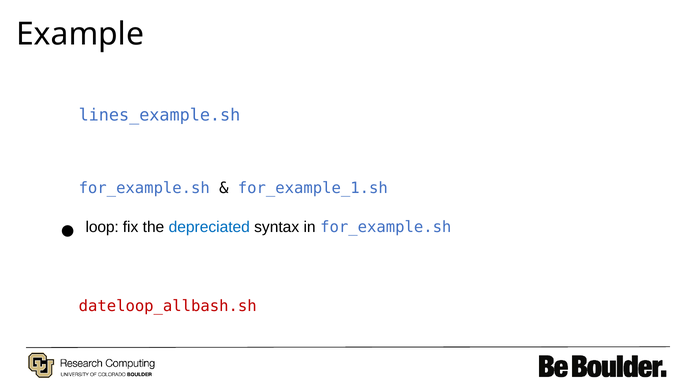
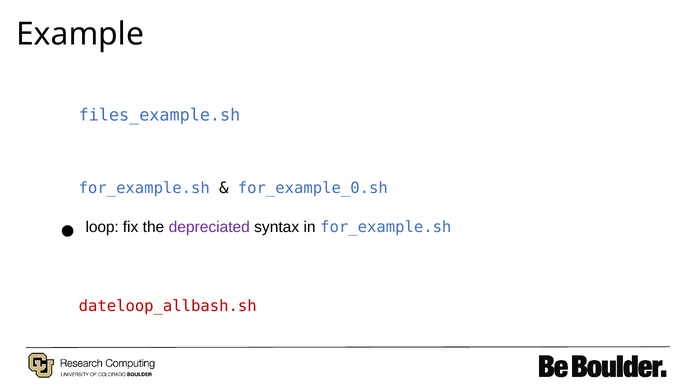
lines_example.sh: lines_example.sh -> files_example.sh
for_example_1.sh: for_example_1.sh -> for_example_0.sh
depreciated colour: blue -> purple
